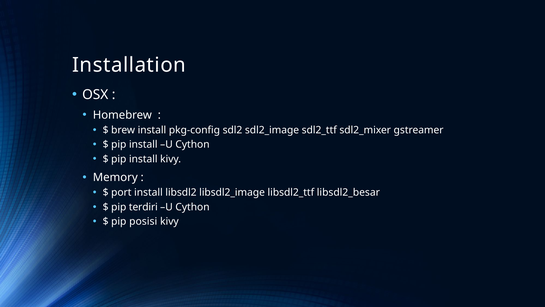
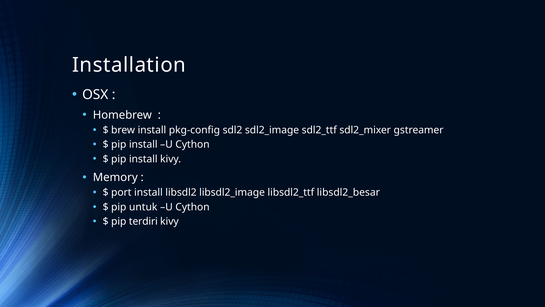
terdiri: terdiri -> untuk
posisi: posisi -> terdiri
